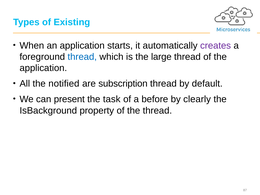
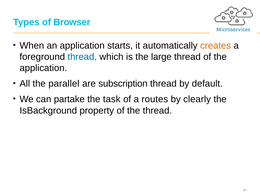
Existing: Existing -> Browser
creates colour: purple -> orange
notified: notified -> parallel
present: present -> partake
before: before -> routes
